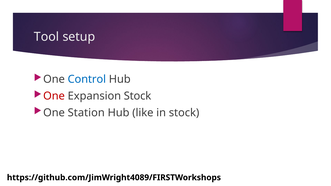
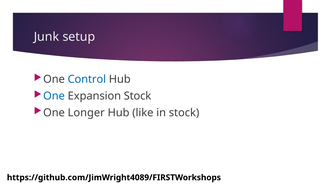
Tool: Tool -> Junk
One at (54, 96) colour: red -> blue
Station: Station -> Longer
